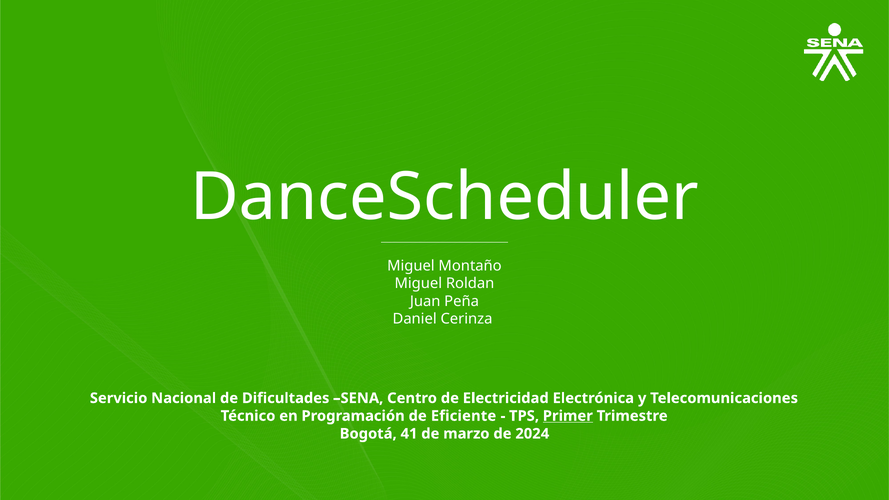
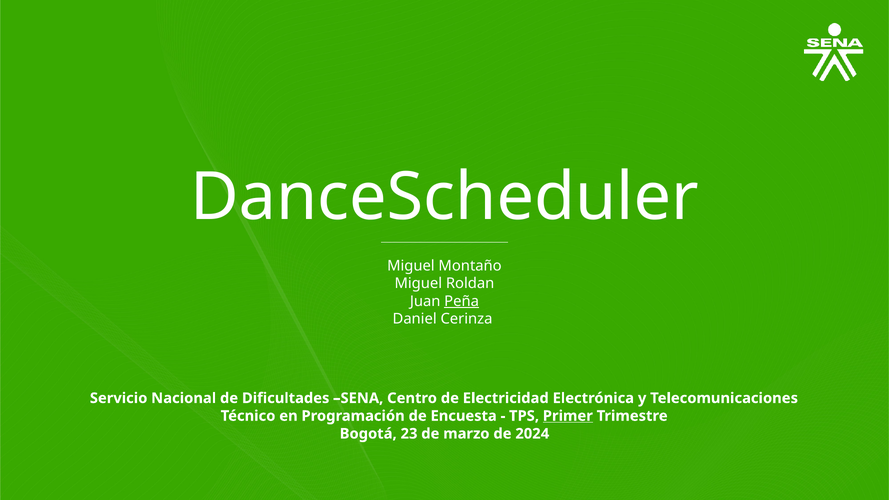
Peña underline: none -> present
Eficiente: Eficiente -> Encuesta
41: 41 -> 23
